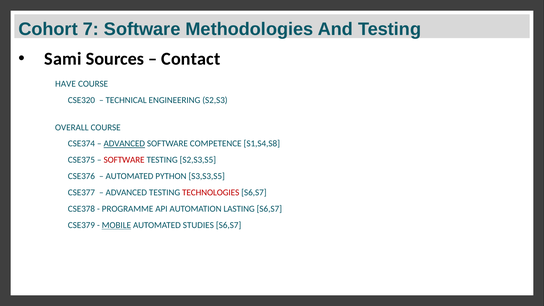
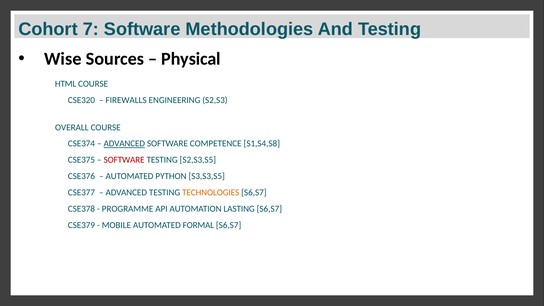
Sami: Sami -> Wise
Contact: Contact -> Physical
HAVE: HAVE -> HTML
TECHNICAL: TECHNICAL -> FIREWALLS
TECHNOLOGIES colour: red -> orange
MOBILE underline: present -> none
STUDIES: STUDIES -> FORMAL
